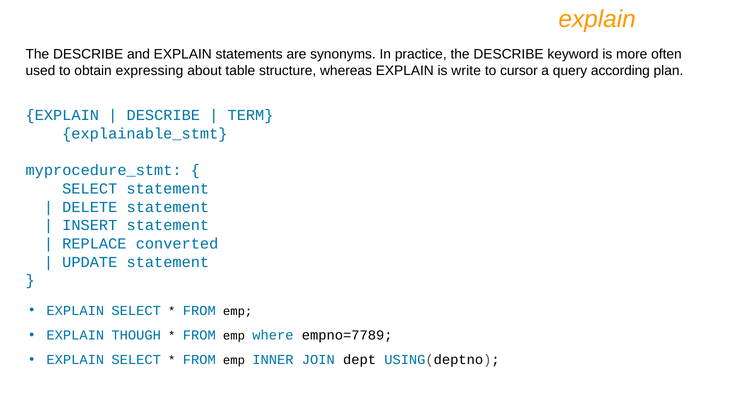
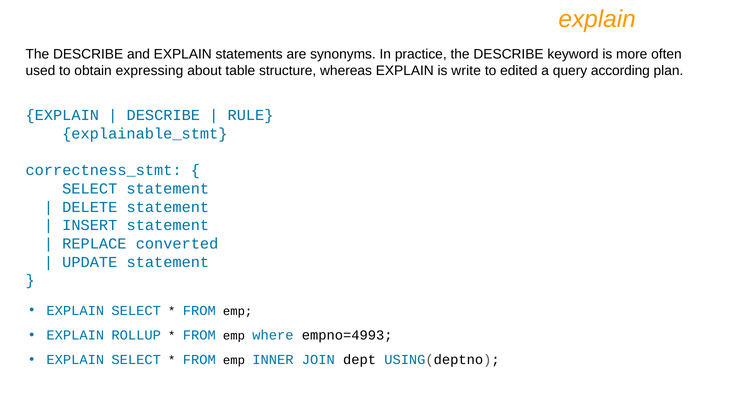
cursor: cursor -> edited
TERM: TERM -> RULE
myprocedure_stmt: myprocedure_stmt -> correctness_stmt
THOUGH: THOUGH -> ROLLUP
empno=7789: empno=7789 -> empno=4993
